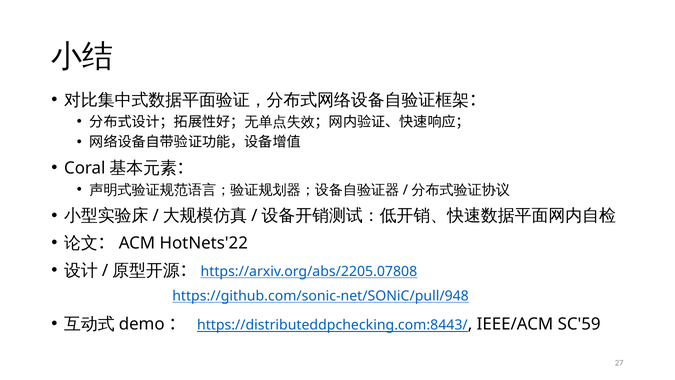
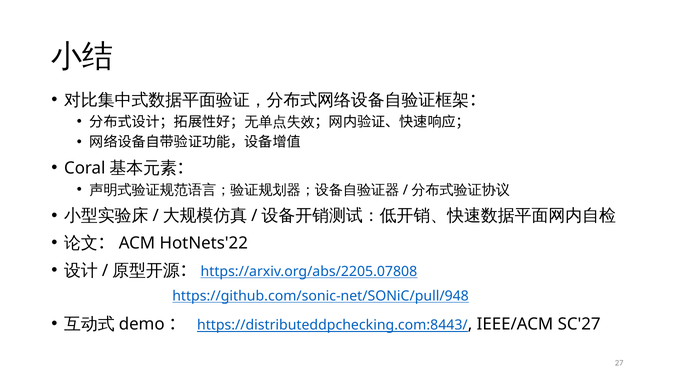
SC'59: SC'59 -> SC'27
